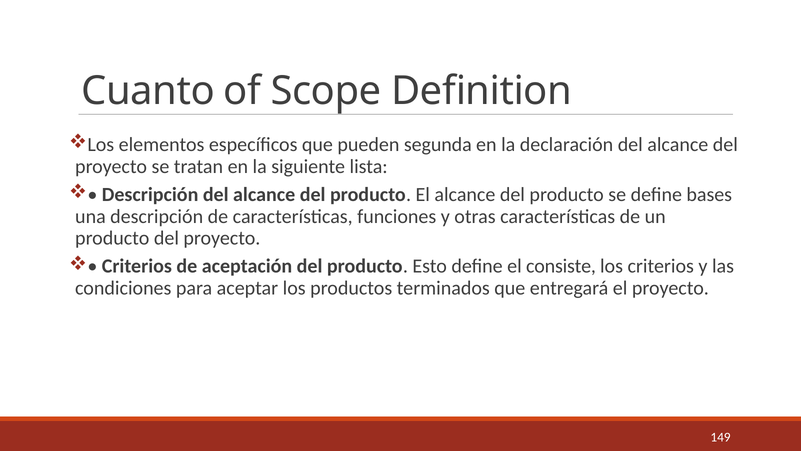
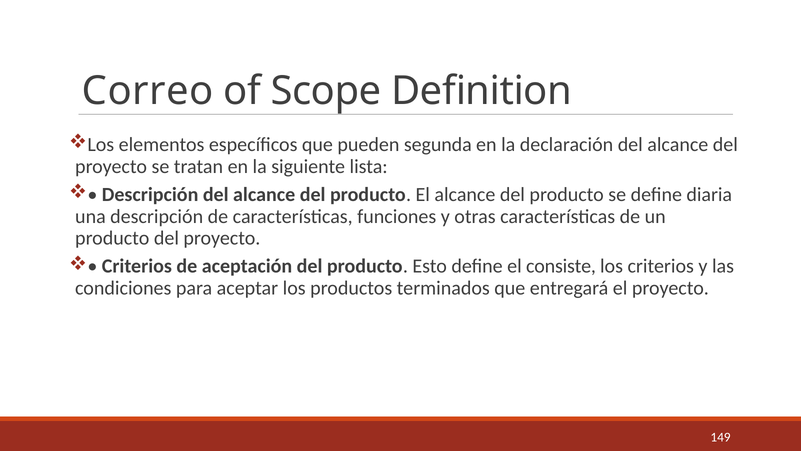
Cuanto: Cuanto -> Correo
bases: bases -> diaria
